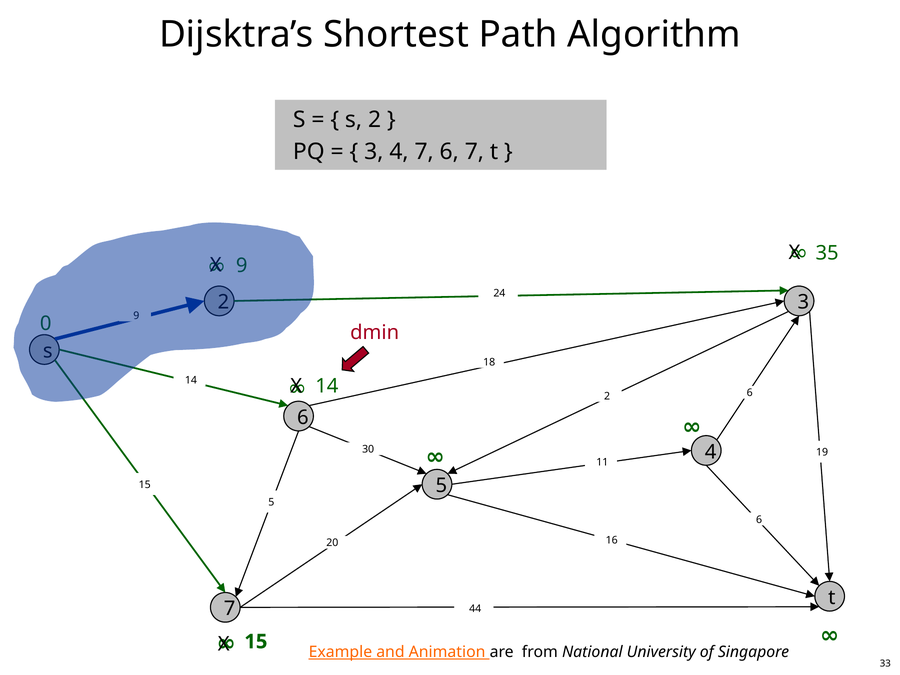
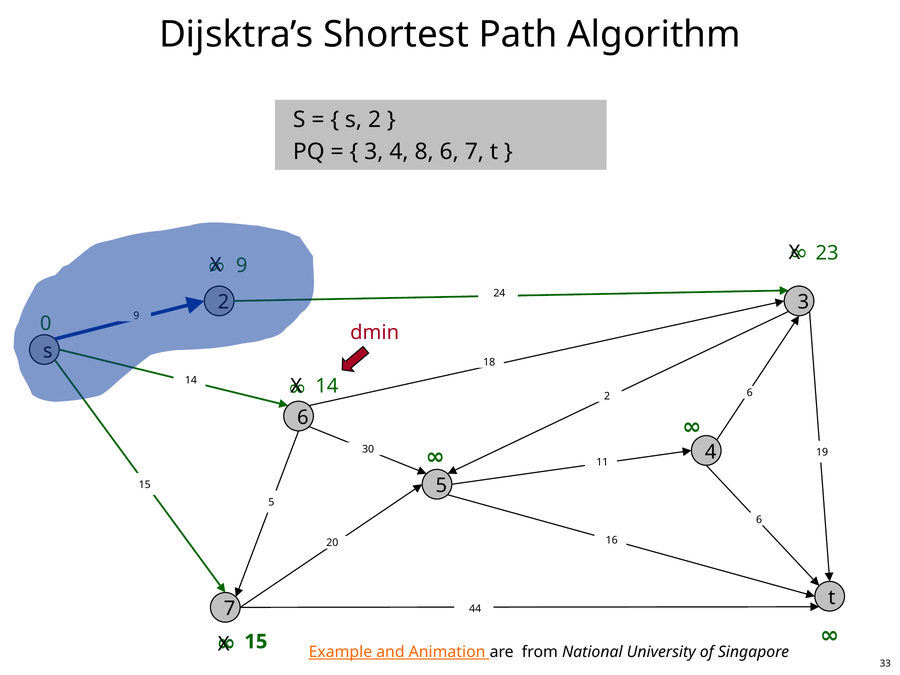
4 7: 7 -> 8
35: 35 -> 23
